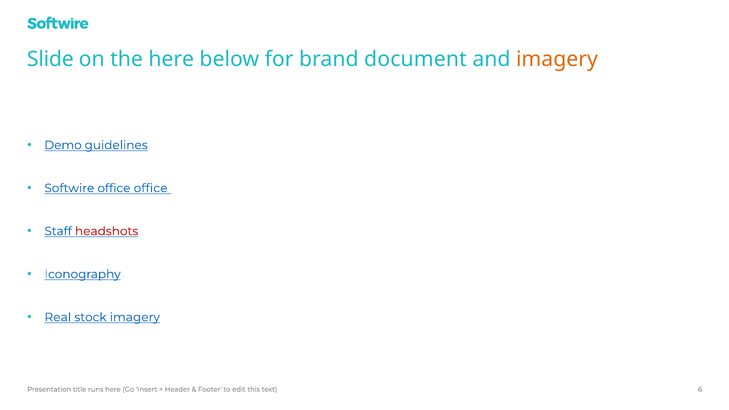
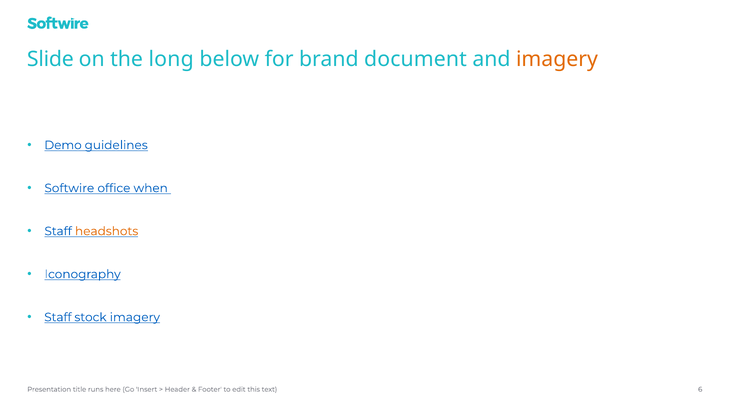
the here: here -> long
office office: office -> when
headshots colour: red -> orange
Real at (58, 317): Real -> Staff
